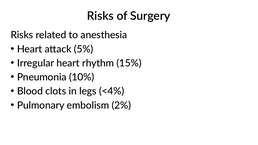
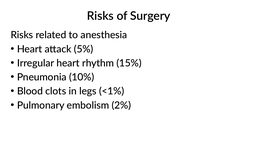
<4%: <4% -> <1%
